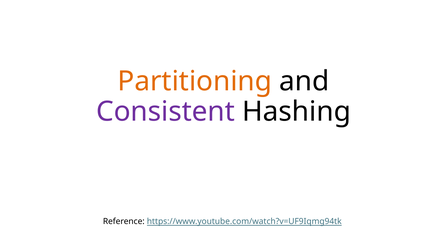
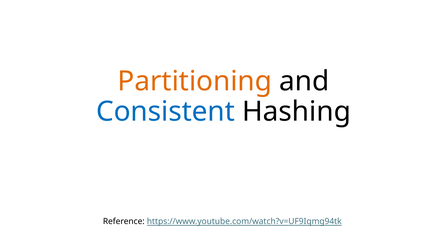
Consistent colour: purple -> blue
